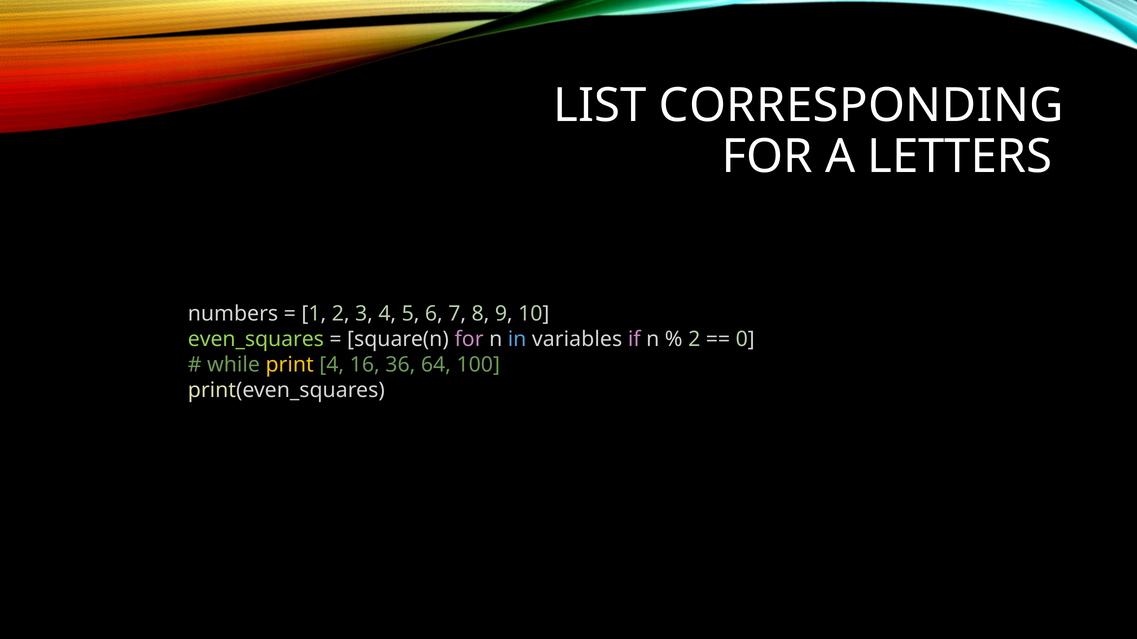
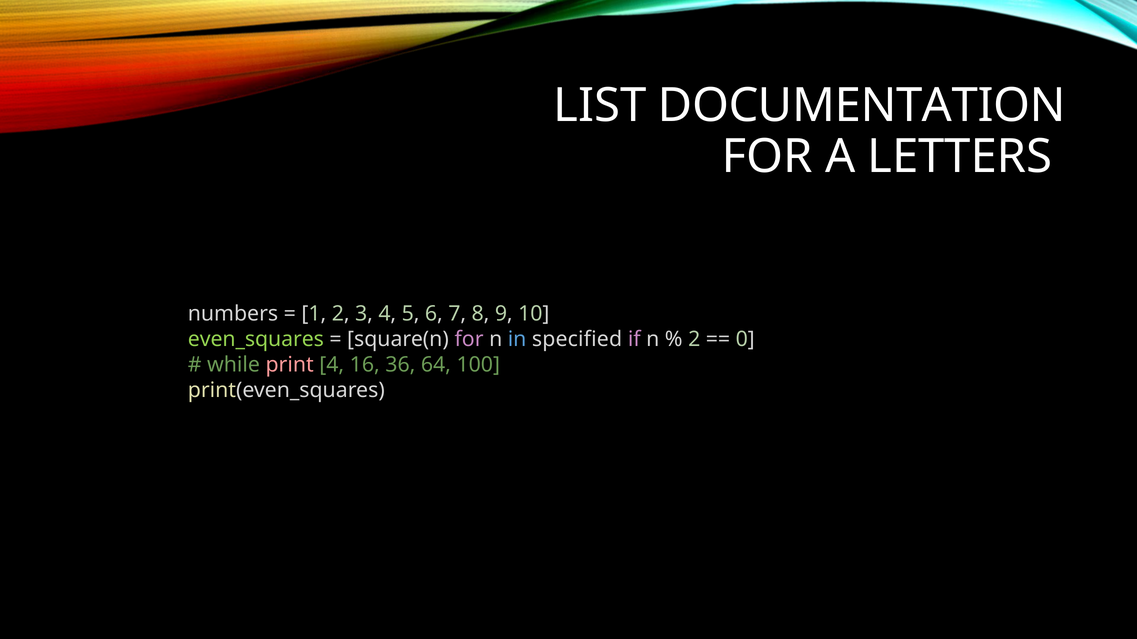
CORRESPONDING: CORRESPONDING -> DOCUMENTATION
variables: variables -> specified
print colour: yellow -> pink
